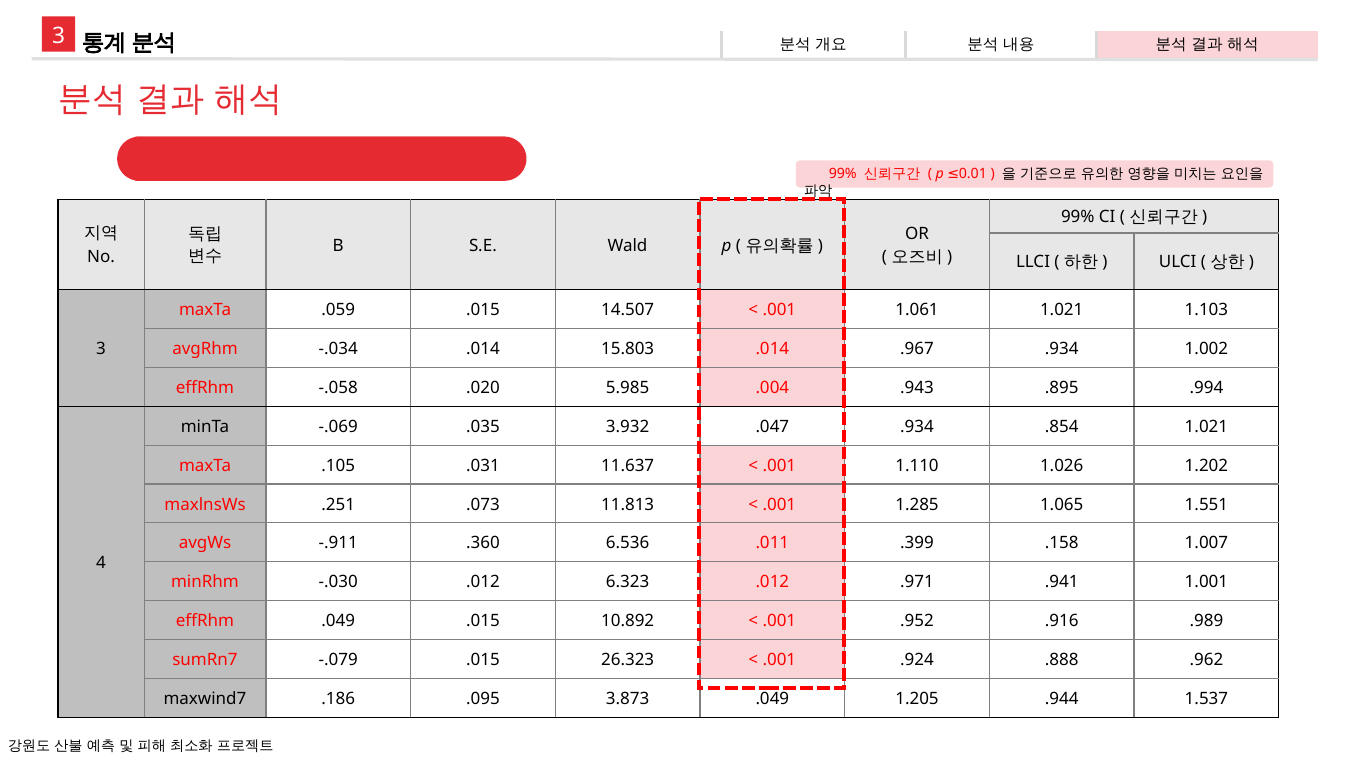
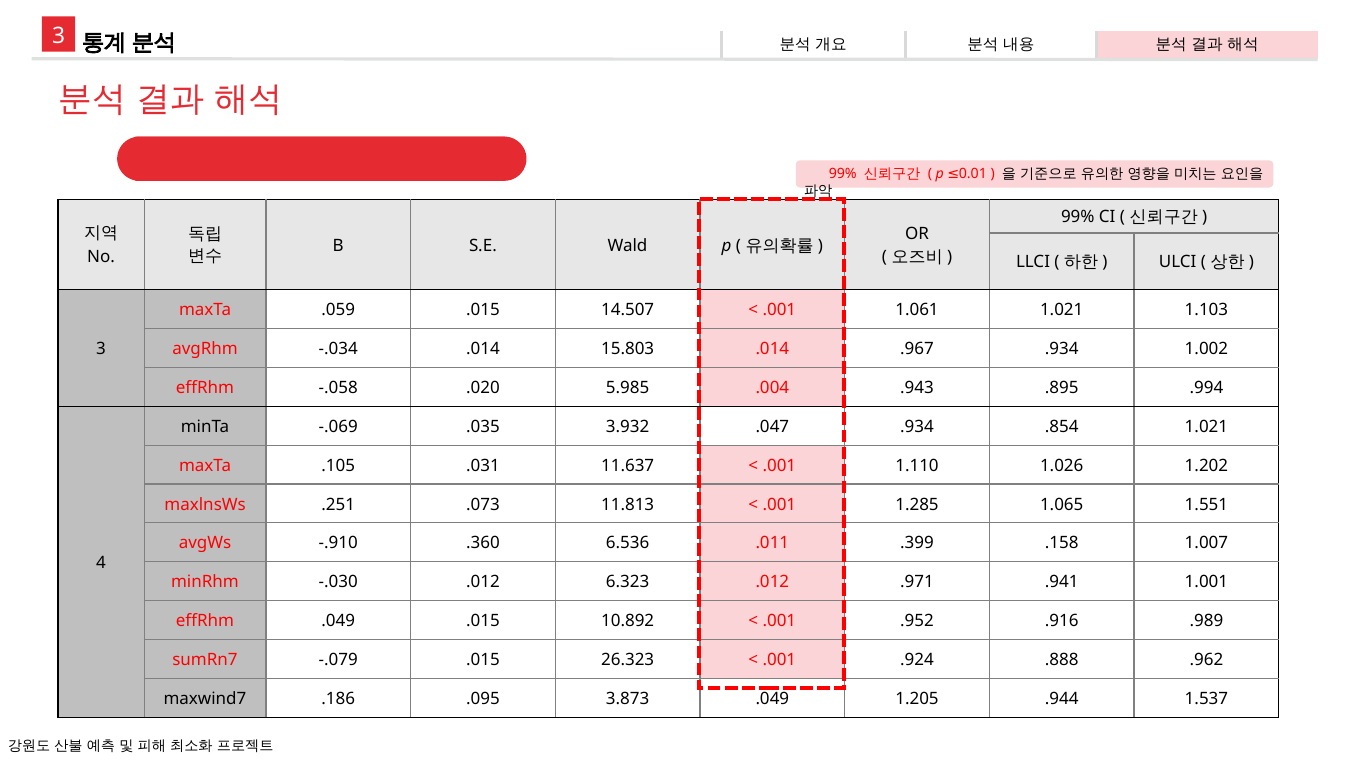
-.911: -.911 -> -.910
